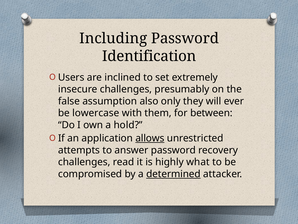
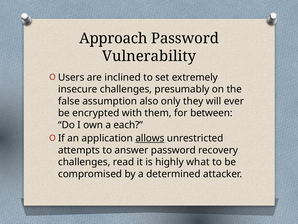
Including: Including -> Approach
Identification: Identification -> Vulnerability
lowercase: lowercase -> encrypted
hold: hold -> each
determined underline: present -> none
